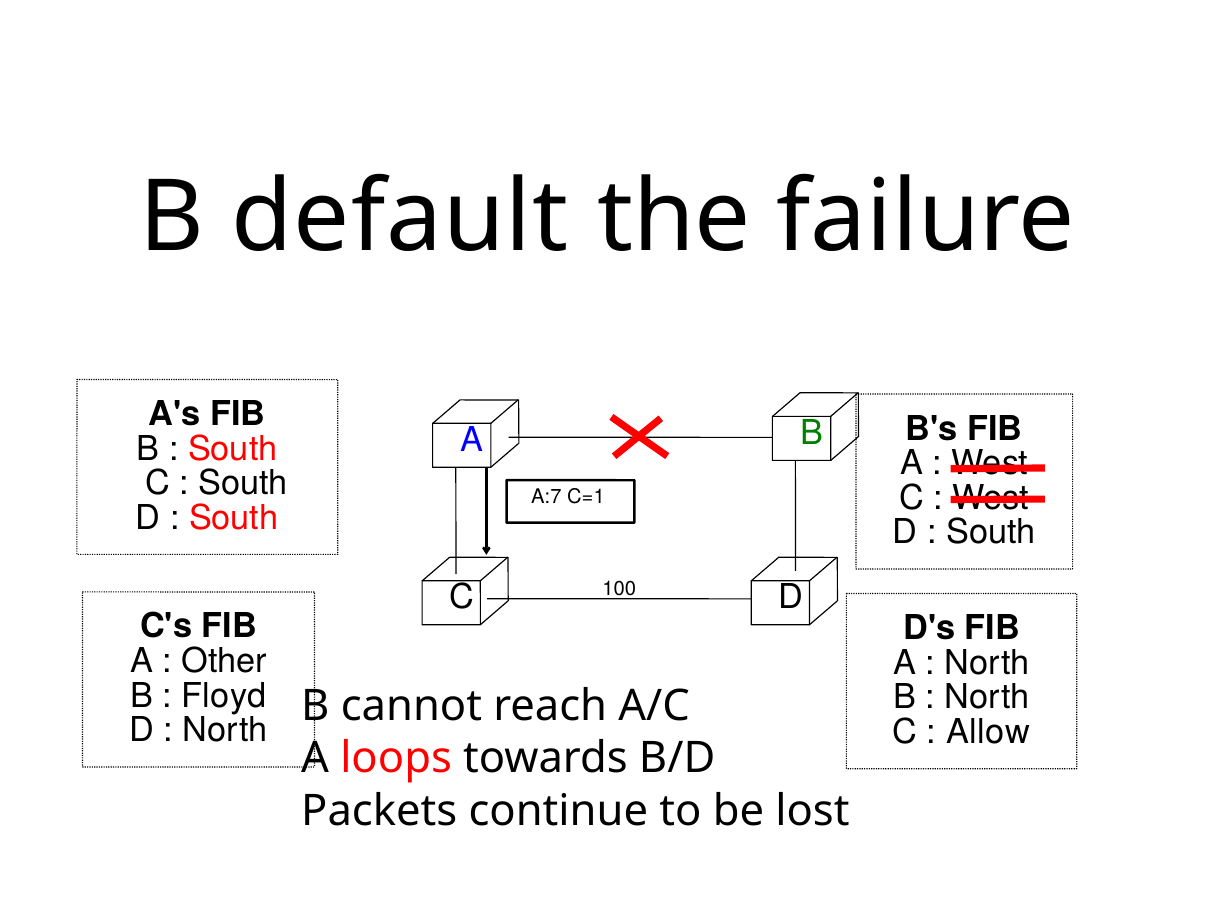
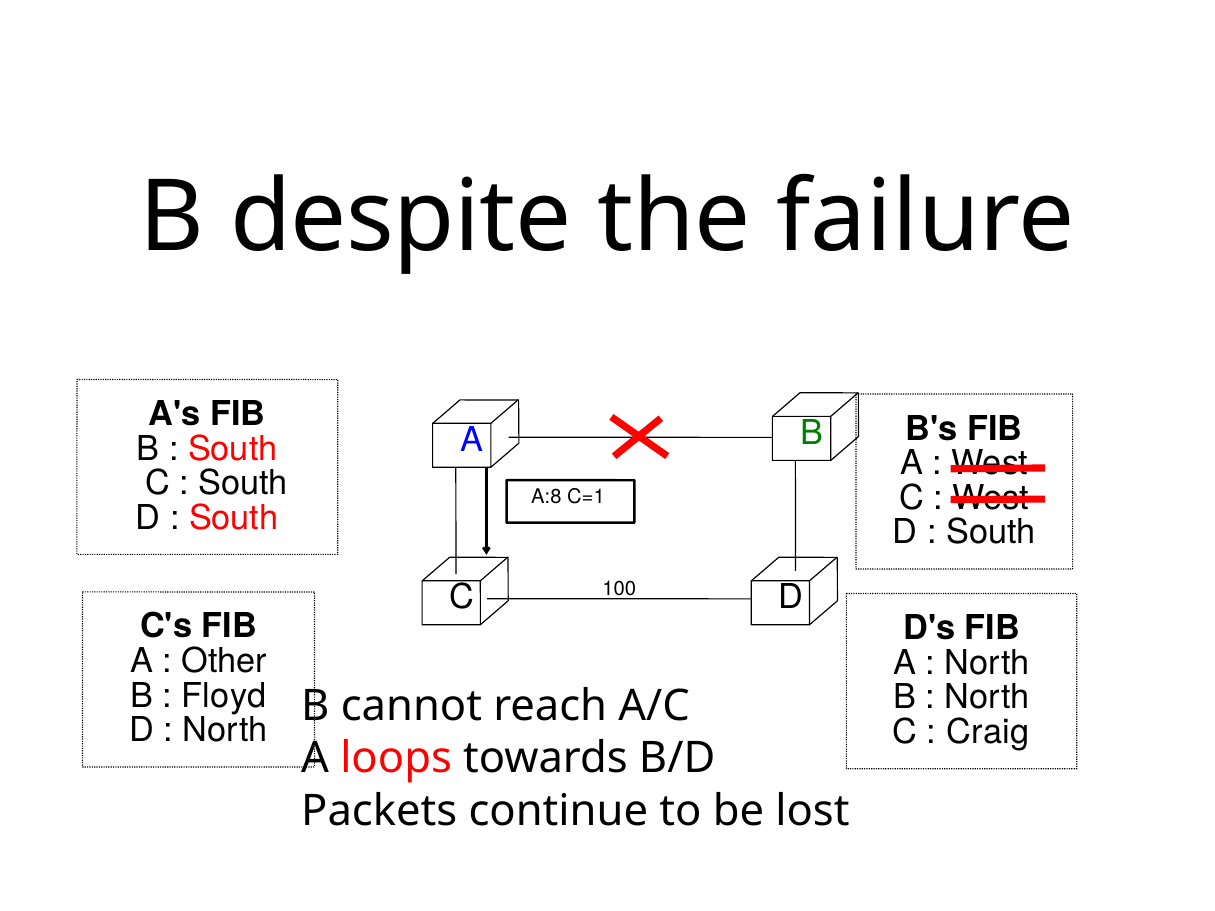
default: default -> despite
A:7: A:7 -> A:8
Allow: Allow -> Craig
